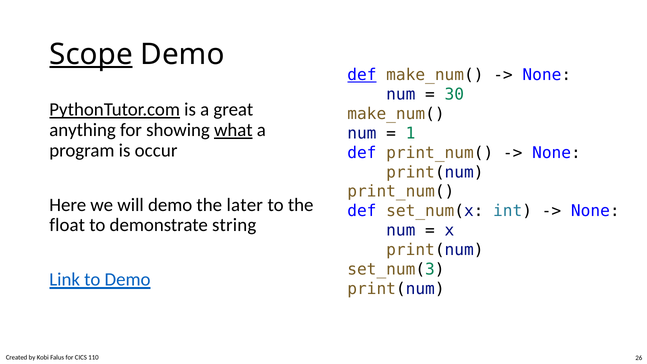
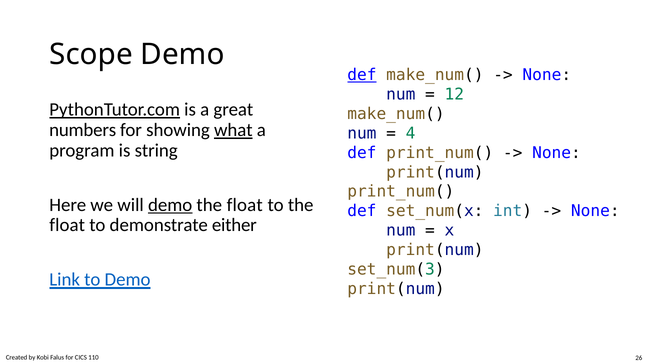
Scope underline: present -> none
30: 30 -> 12
anything: anything -> numbers
1: 1 -> 4
occur: occur -> string
demo at (170, 205) underline: none -> present
later at (245, 205): later -> float
string: string -> either
